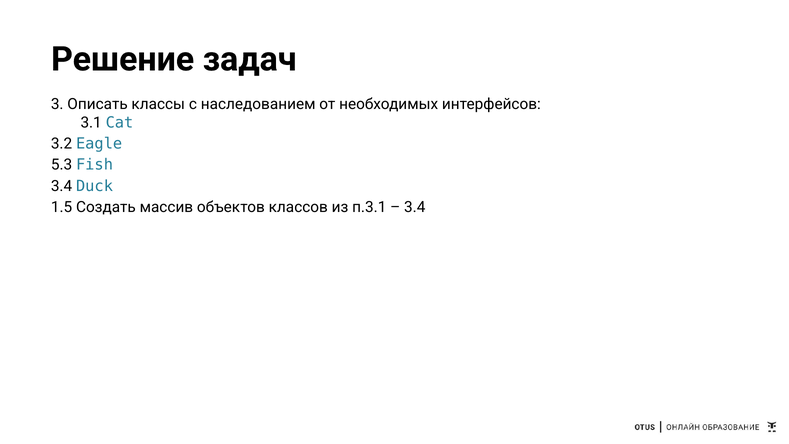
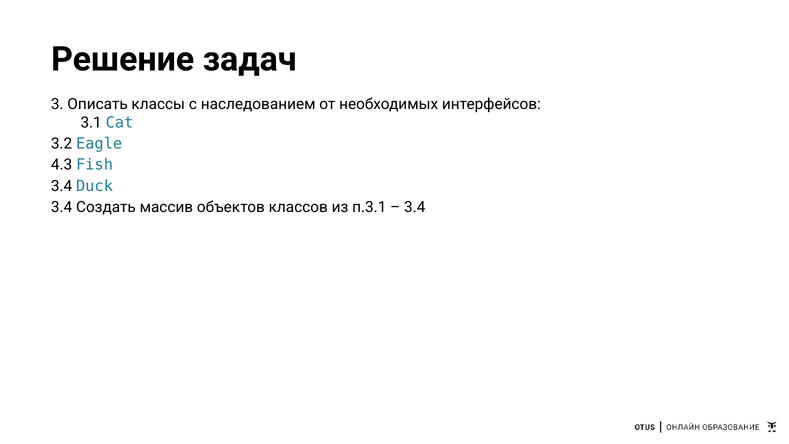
5.3: 5.3 -> 4.3
1.5 at (62, 207): 1.5 -> 3.4
